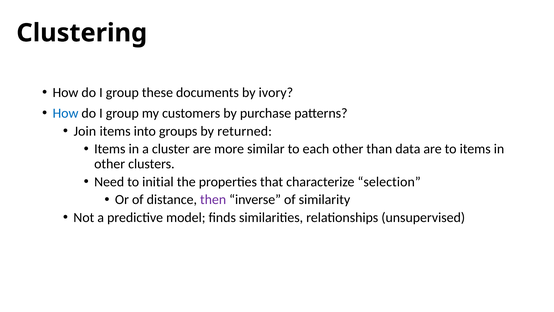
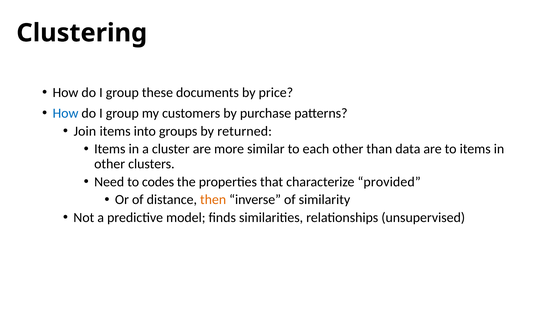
ivory: ivory -> price
initial: initial -> codes
selection: selection -> provided
then colour: purple -> orange
